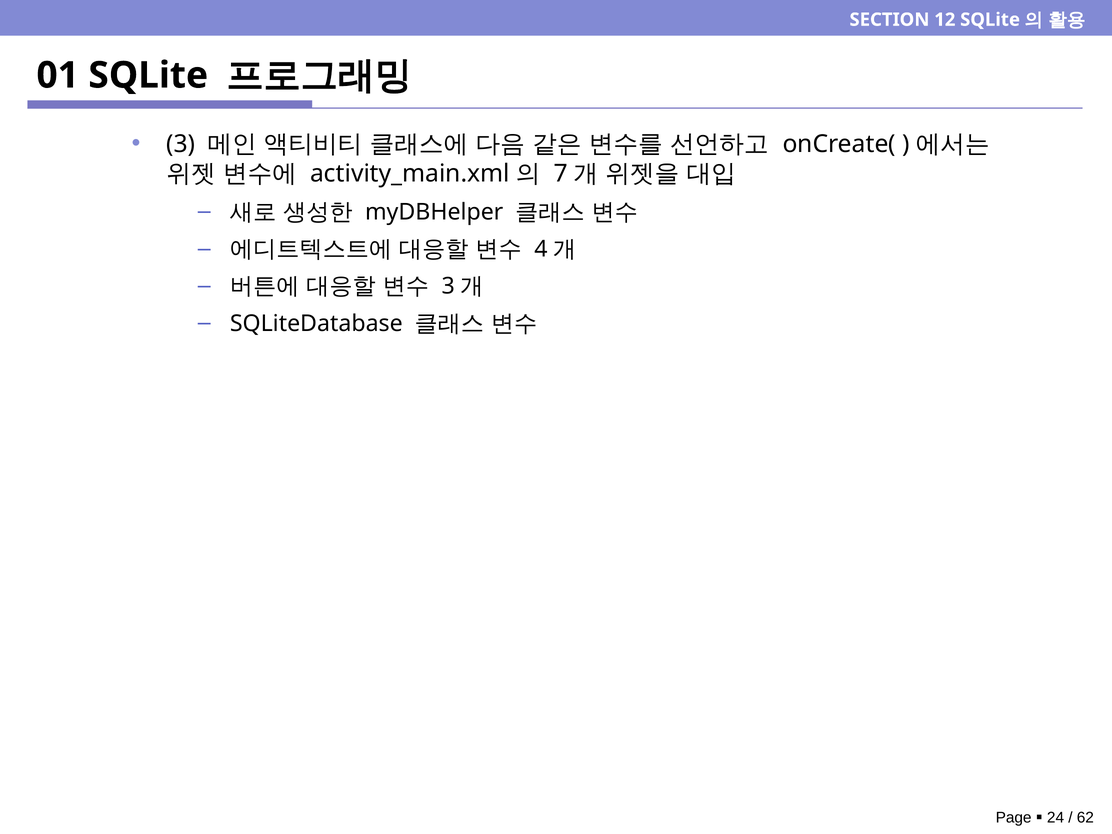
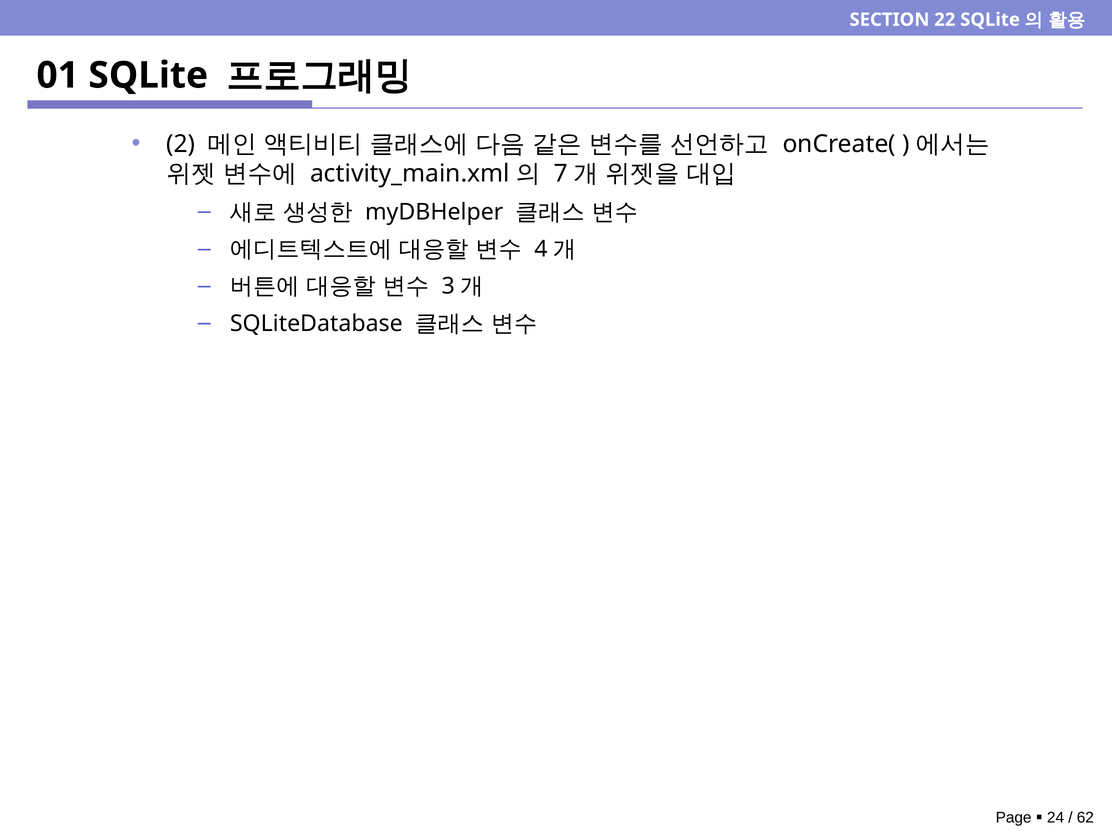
12: 12 -> 22
3: 3 -> 2
